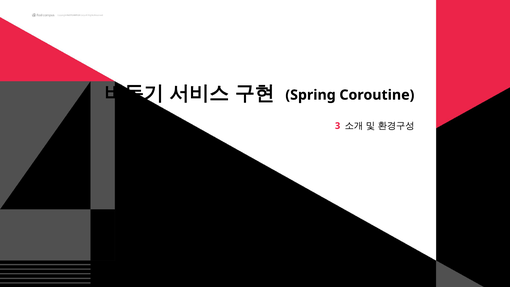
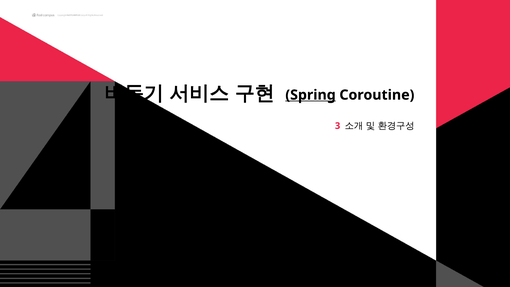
Spring underline: none -> present
